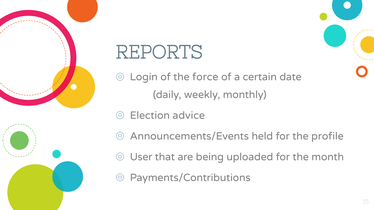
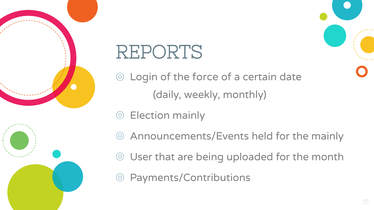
Election advice: advice -> mainly
the profile: profile -> mainly
